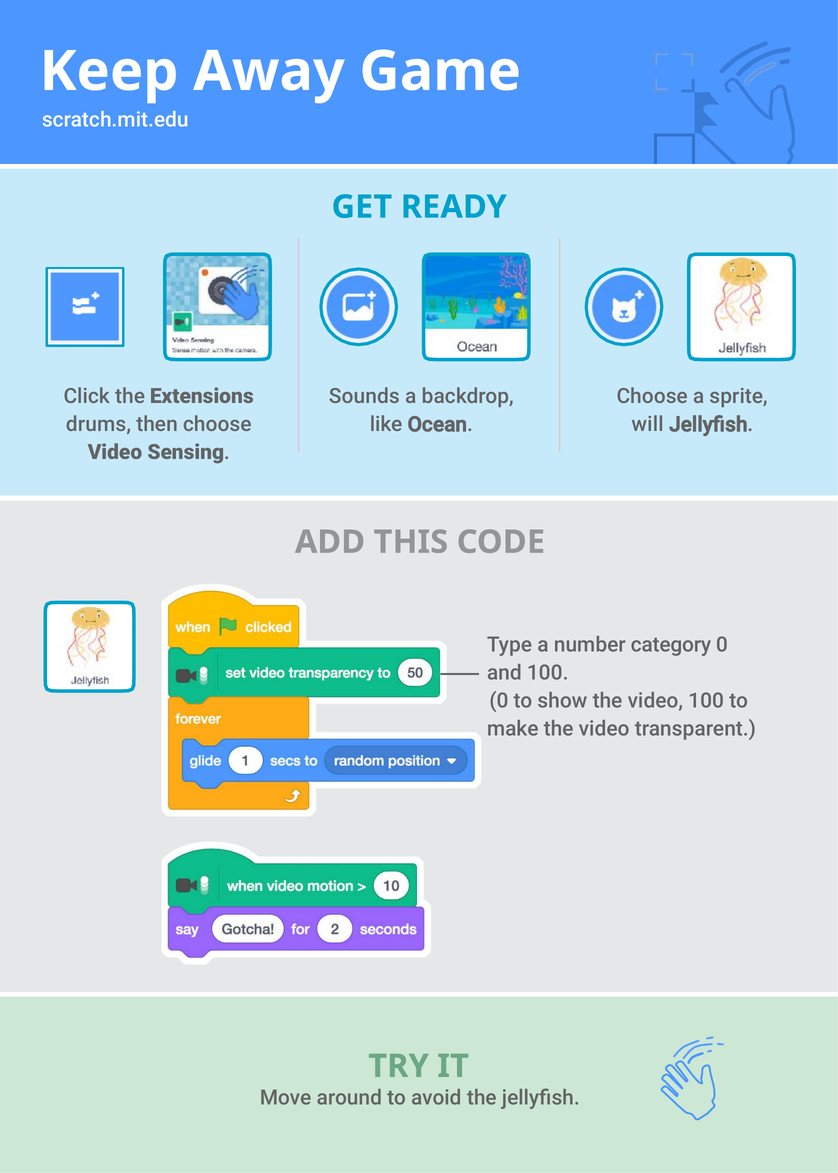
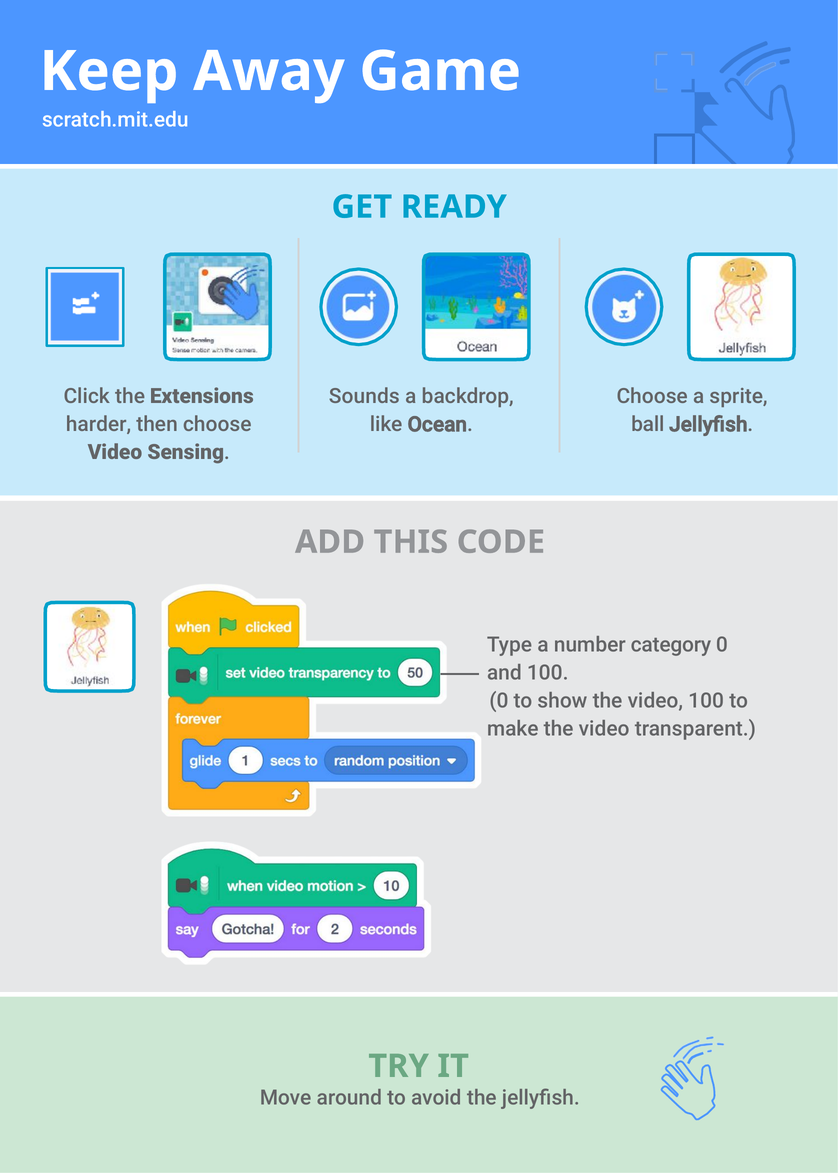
drums: drums -> harder
will: will -> ball
